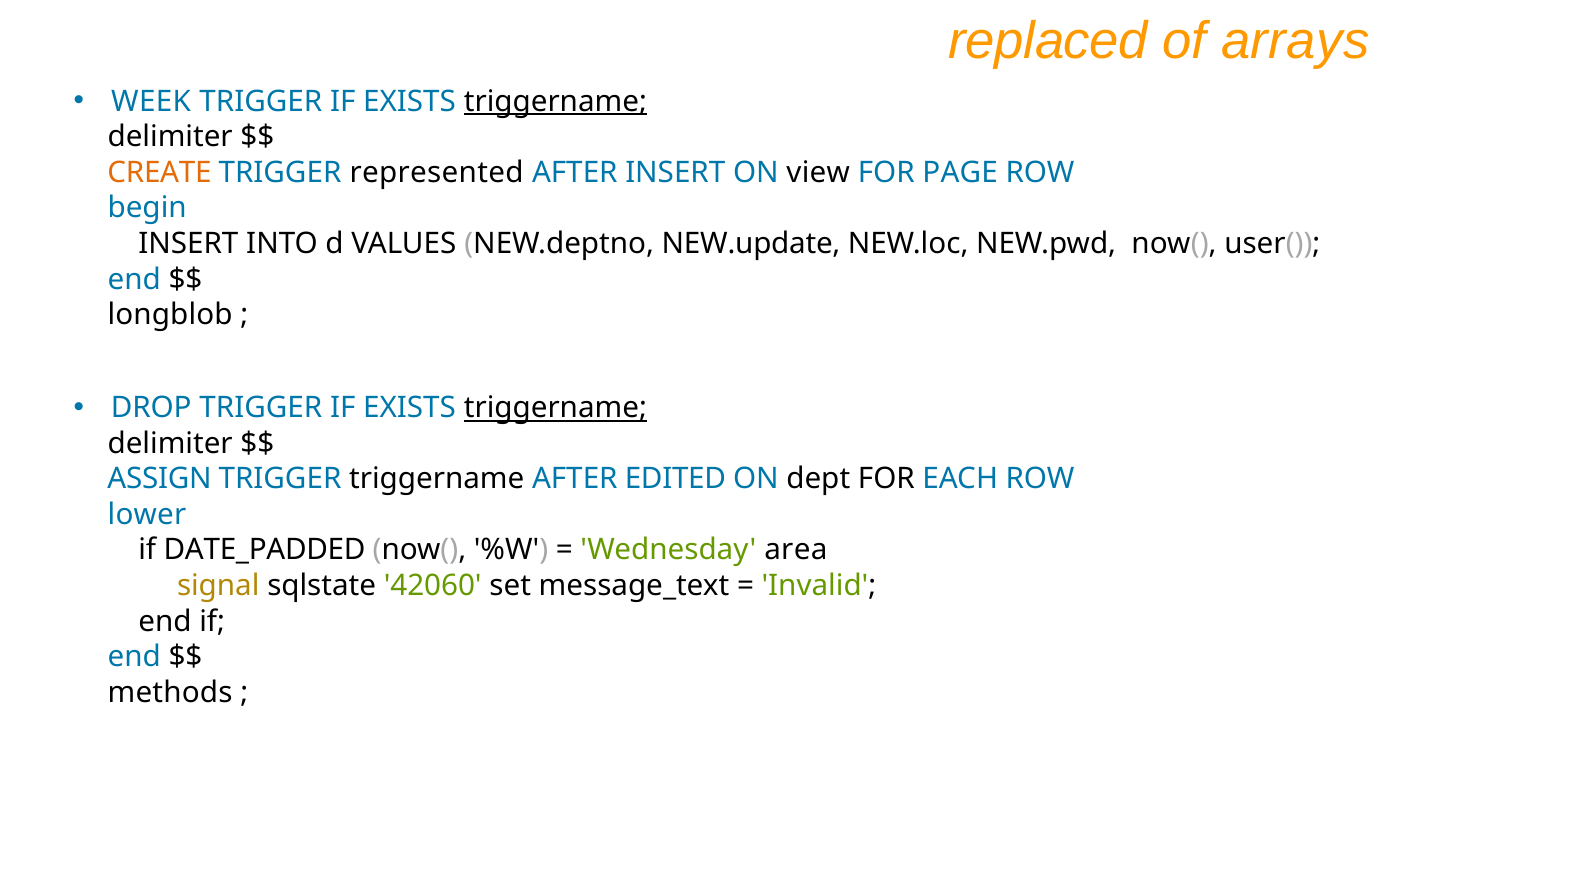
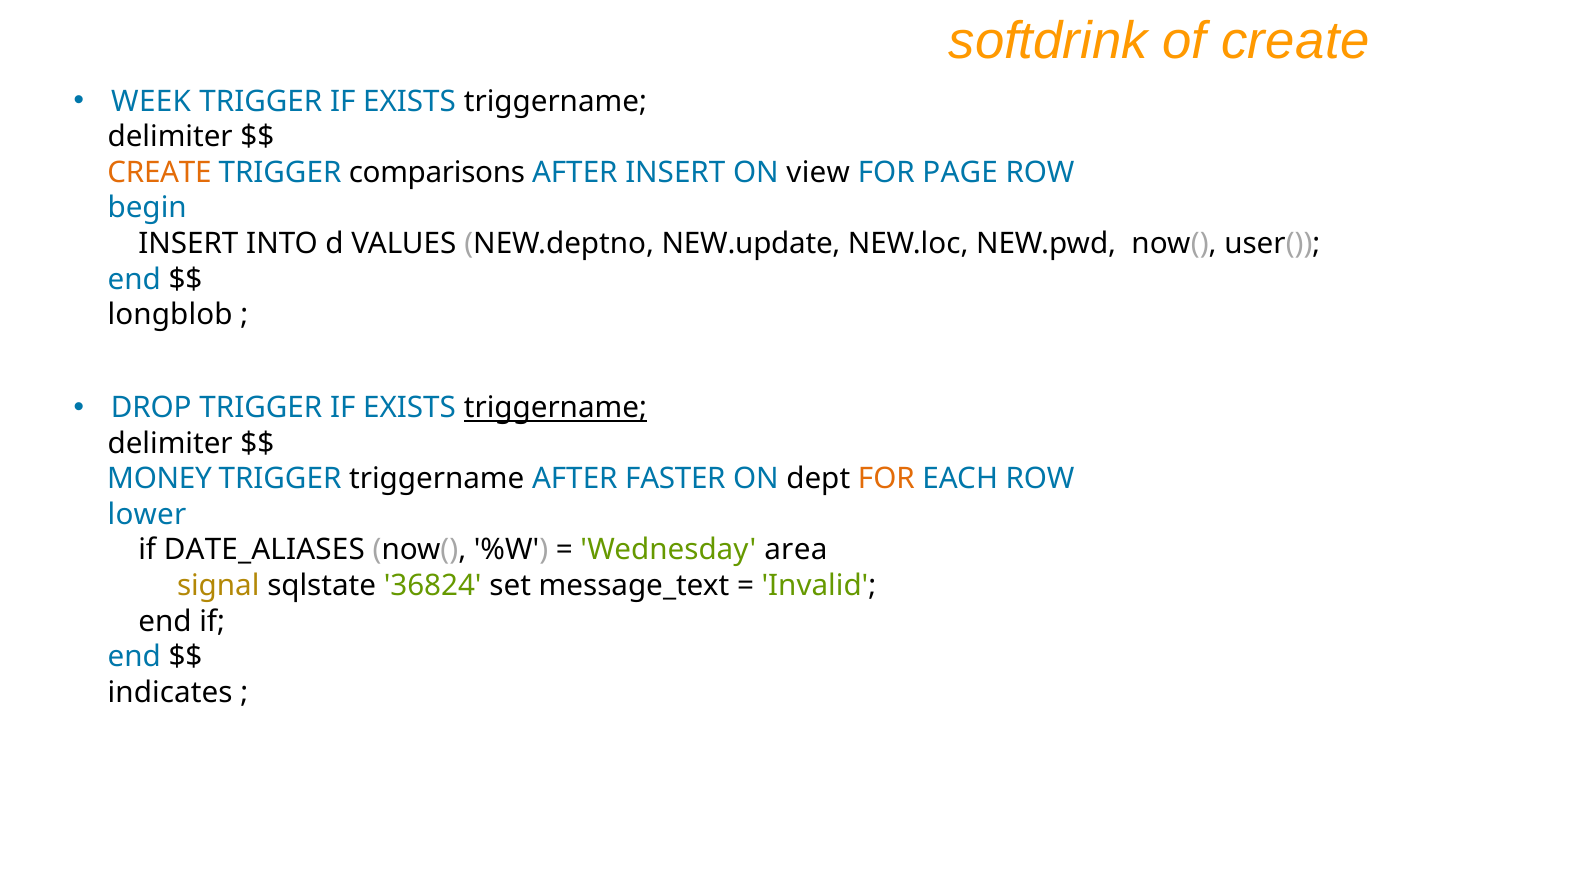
replaced: replaced -> softdrink
of arrays: arrays -> create
triggername at (555, 101) underline: present -> none
represented: represented -> comparisons
ASSIGN: ASSIGN -> MONEY
EDITED: EDITED -> FASTER
FOR at (886, 479) colour: black -> orange
DATE_PADDED: DATE_PADDED -> DATE_ALIASES
42060: 42060 -> 36824
methods: methods -> indicates
